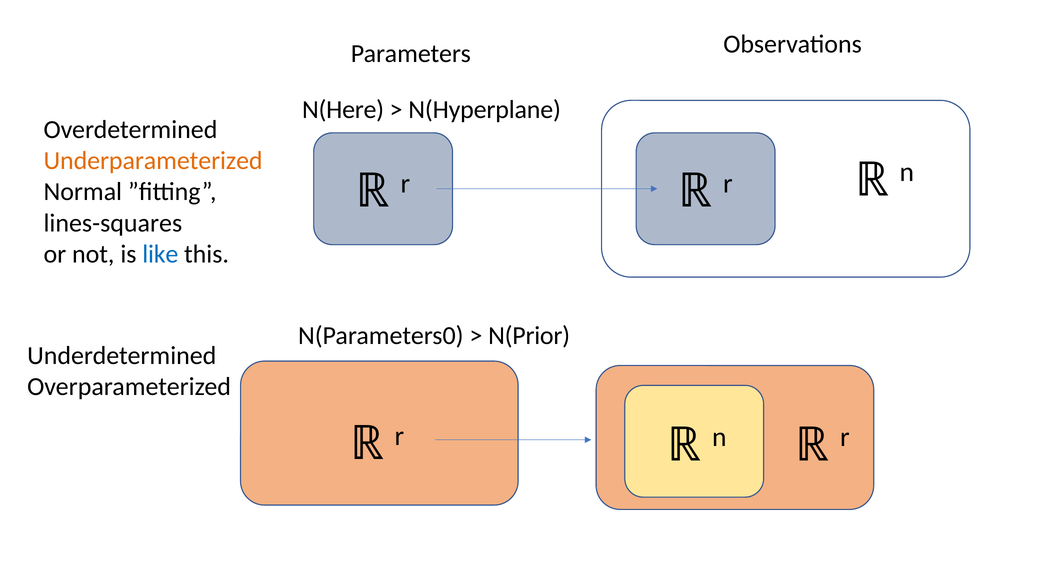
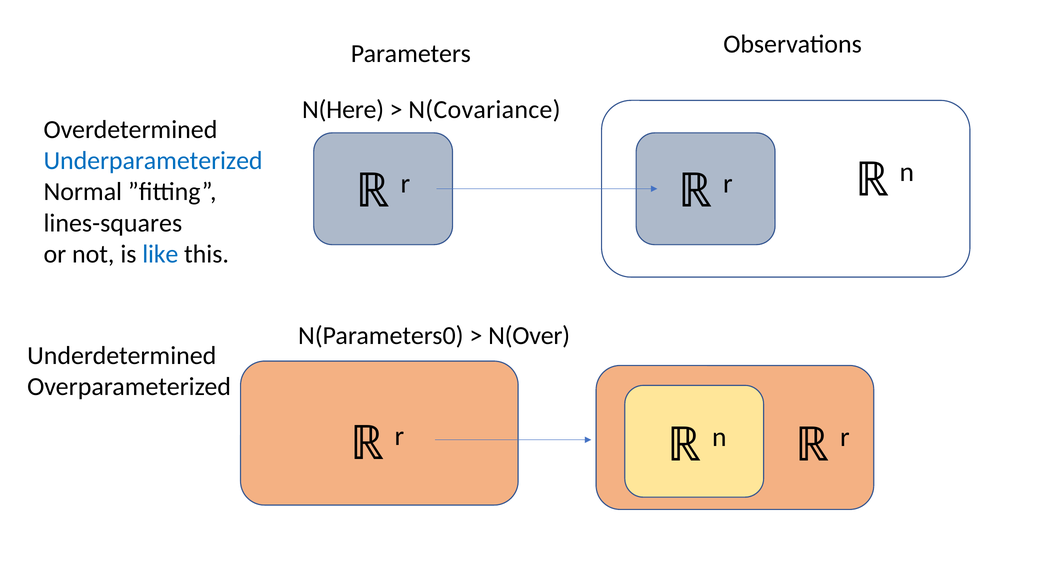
N(Hyperplane: N(Hyperplane -> N(Covariance
Underparameterized colour: orange -> blue
N(Prior: N(Prior -> N(Over
